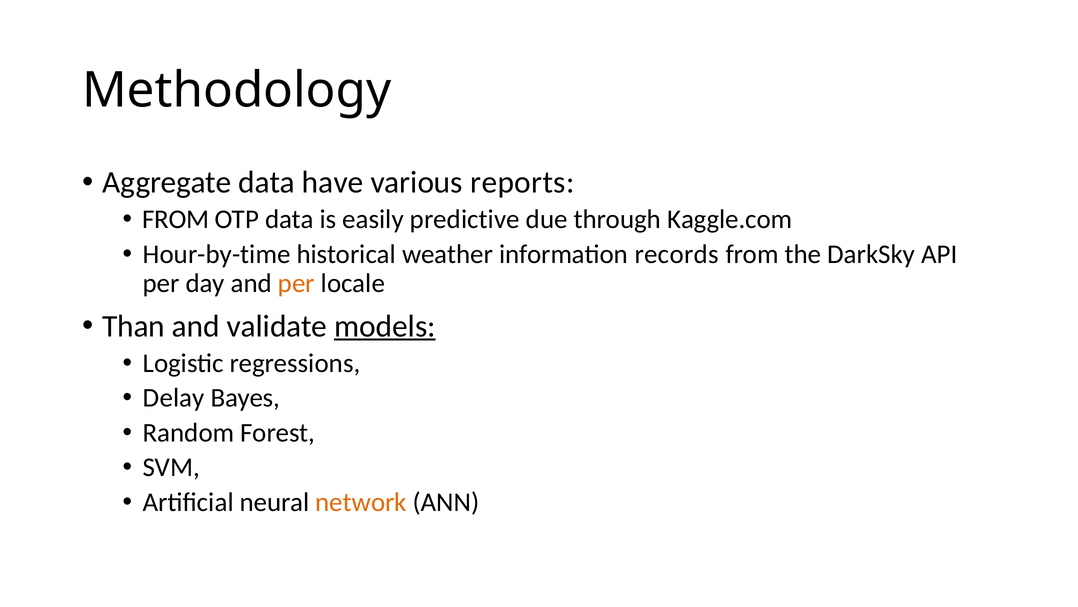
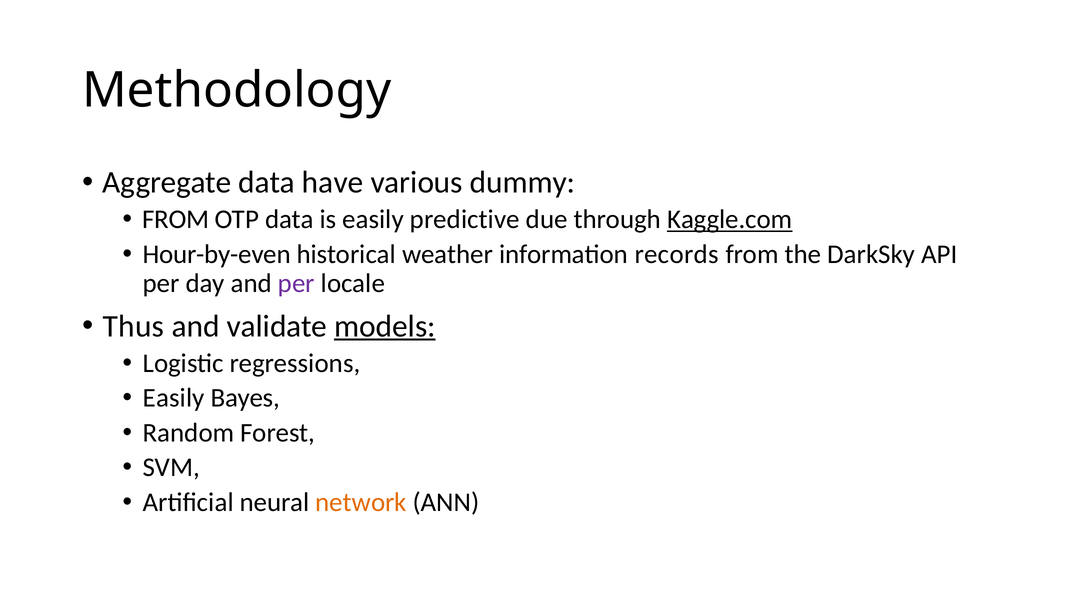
reports: reports -> dummy
Kaggle.com underline: none -> present
Hour-by-time: Hour-by-time -> Hour-by-even
per at (296, 283) colour: orange -> purple
Than: Than -> Thus
Delay at (174, 398): Delay -> Easily
